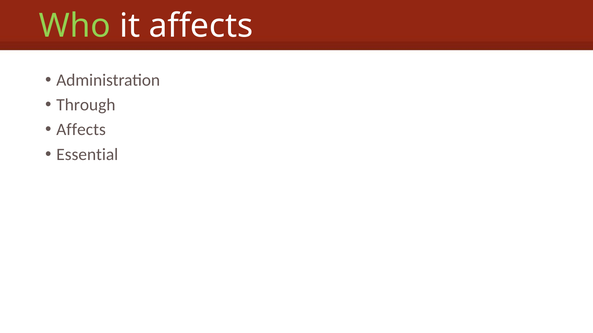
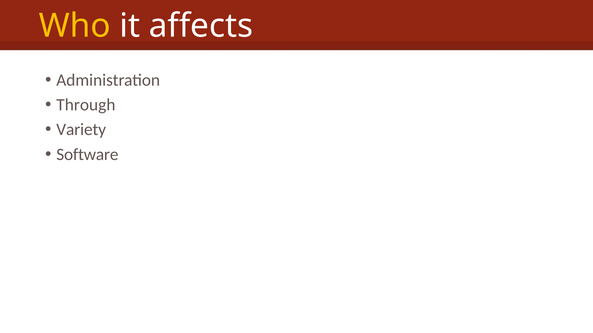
Who colour: light green -> yellow
Affects at (81, 130): Affects -> Variety
Essential: Essential -> Software
